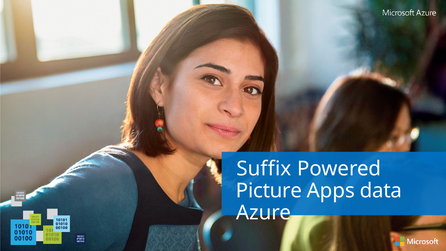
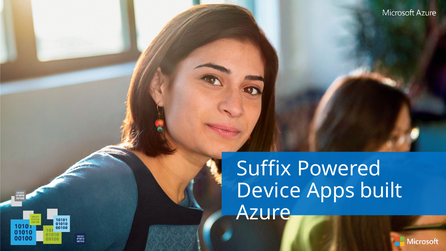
Picture: Picture -> Device
data: data -> built
